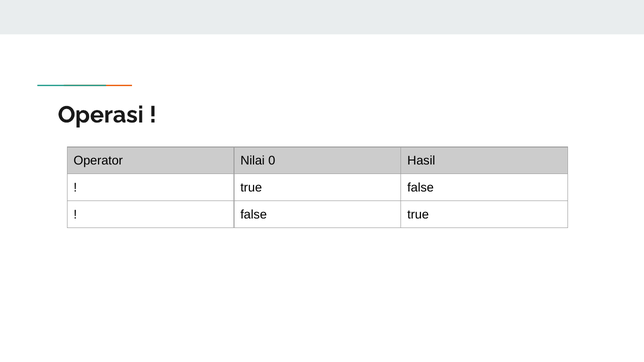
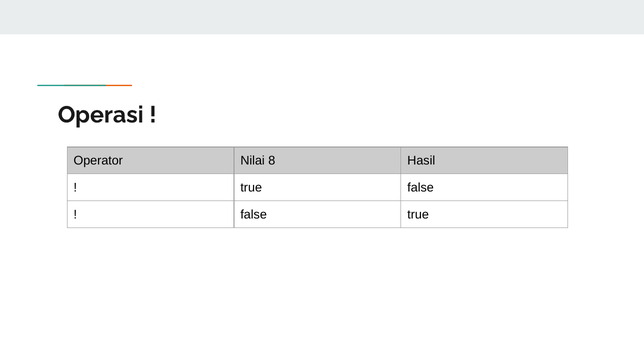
0: 0 -> 8
